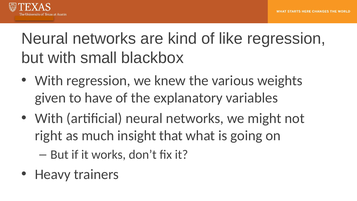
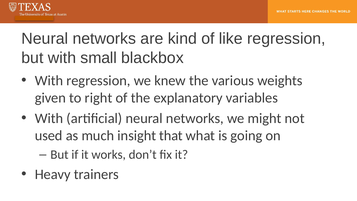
have: have -> right
right: right -> used
